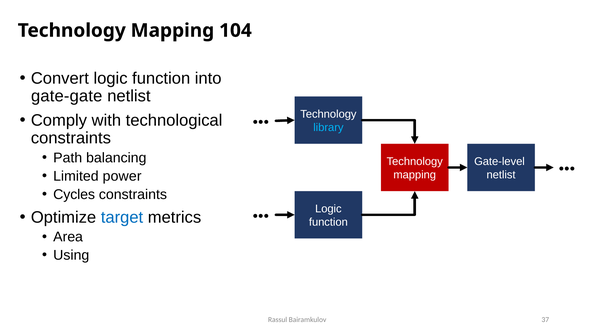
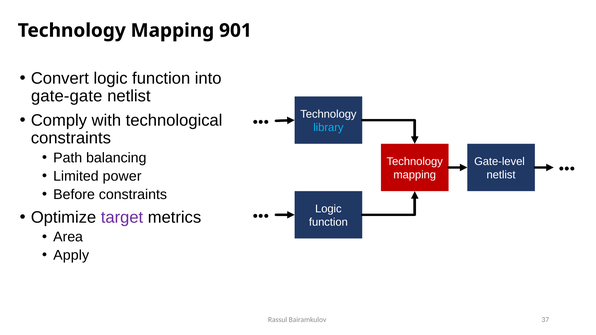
104: 104 -> 901
Cycles: Cycles -> Before
target colour: blue -> purple
Using: Using -> Apply
